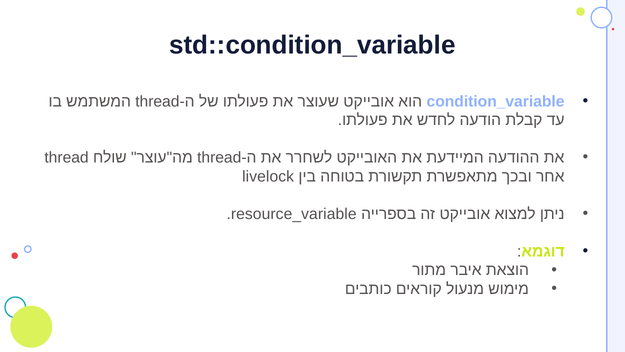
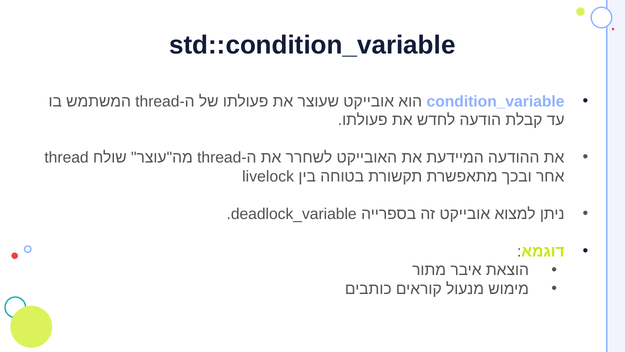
resource_variable: resource_variable -> deadlock_variable
